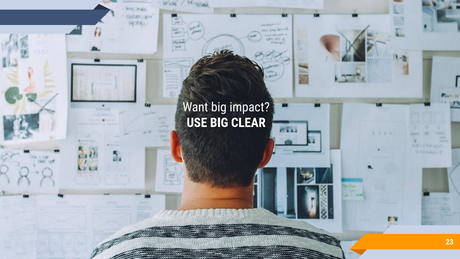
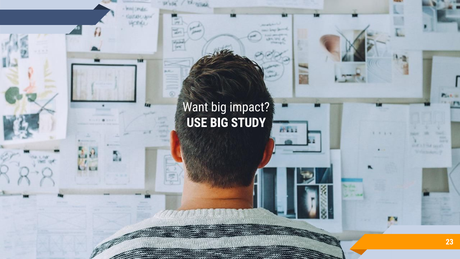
CLEAR: CLEAR -> STUDY
